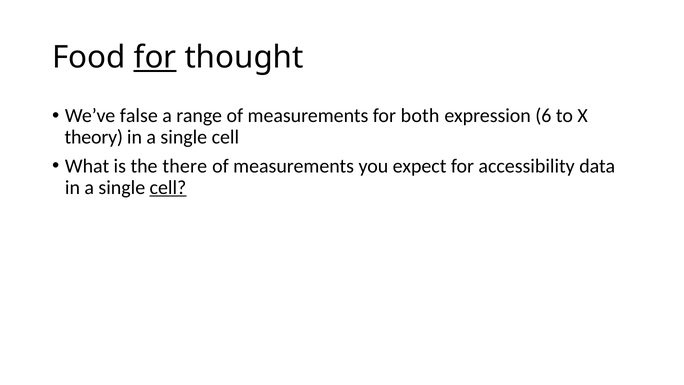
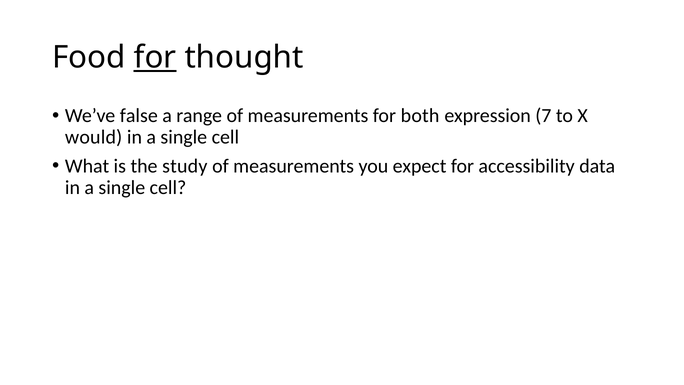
6: 6 -> 7
theory: theory -> would
there: there -> study
cell at (168, 187) underline: present -> none
